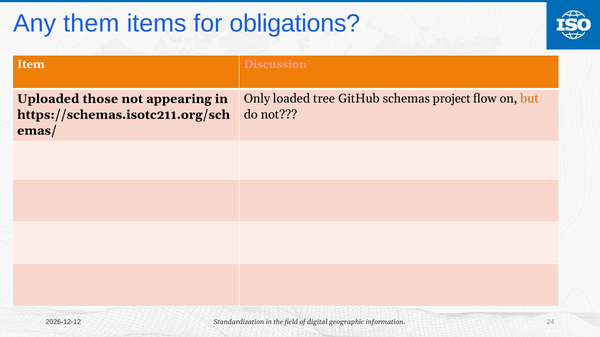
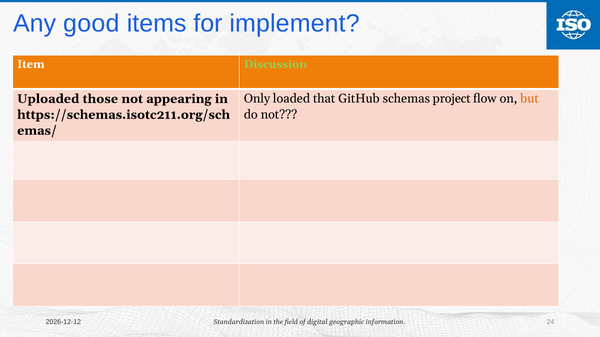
them: them -> good
obligations: obligations -> implement
Discussion colour: pink -> light green
tree: tree -> that
